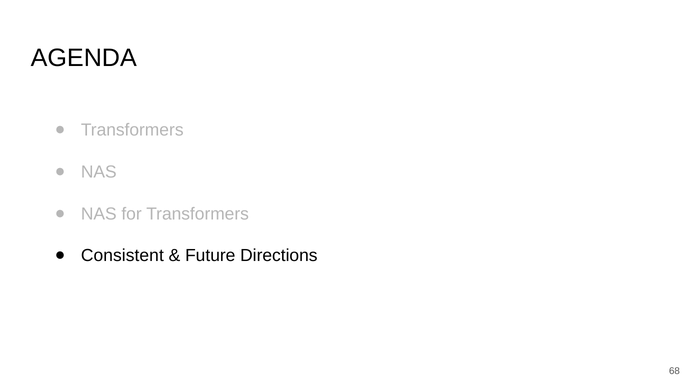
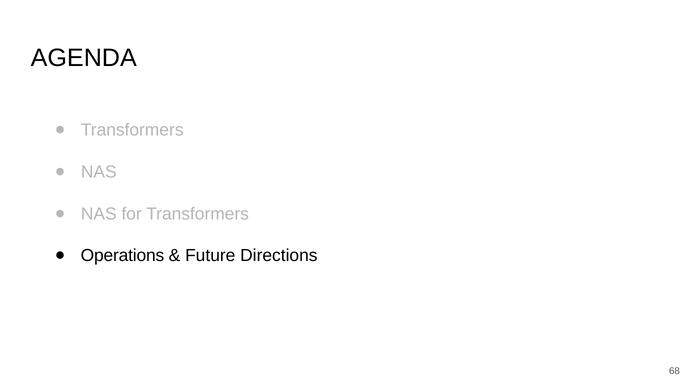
Consistent: Consistent -> Operations
